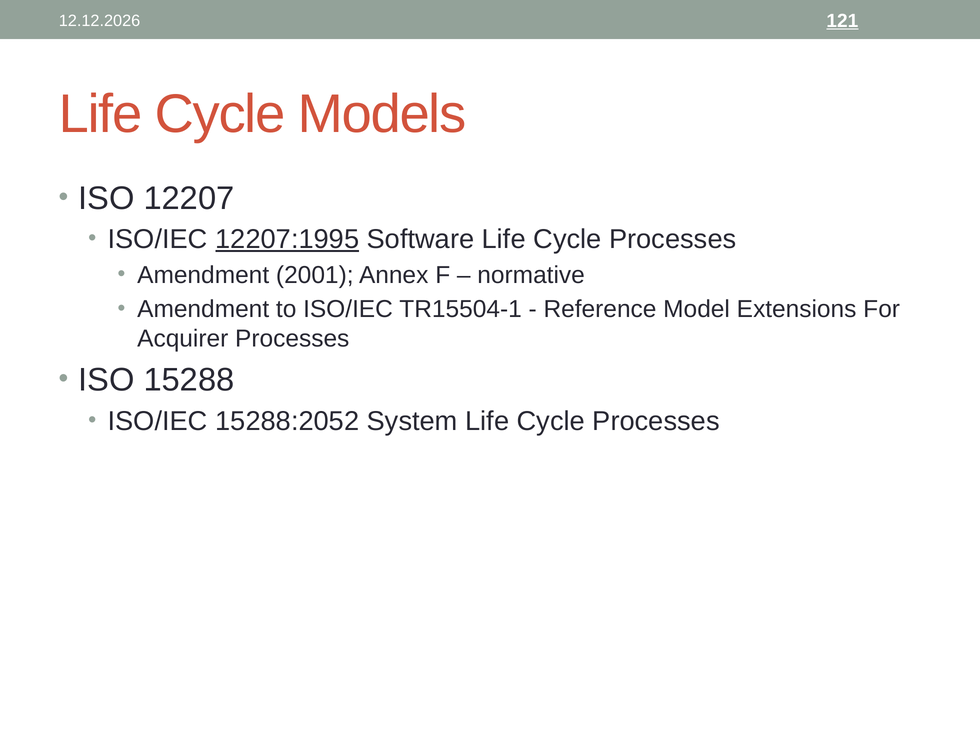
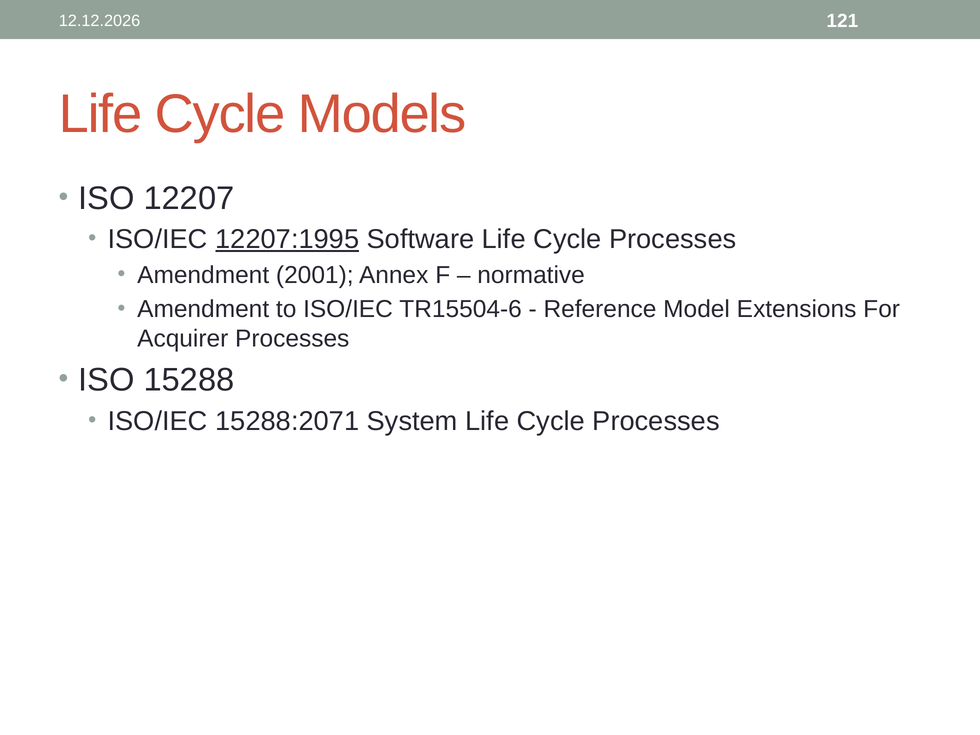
121 underline: present -> none
TR15504-1: TR15504-1 -> TR15504-6
15288:2052: 15288:2052 -> 15288:2071
